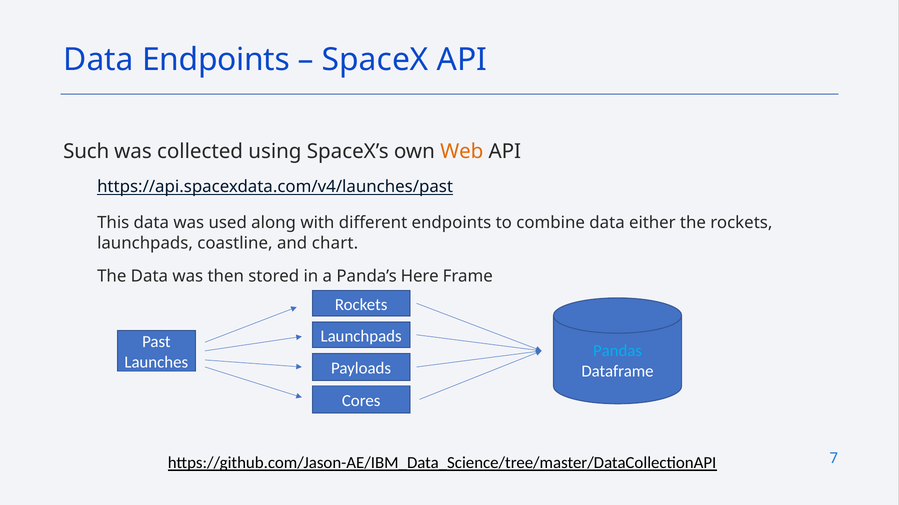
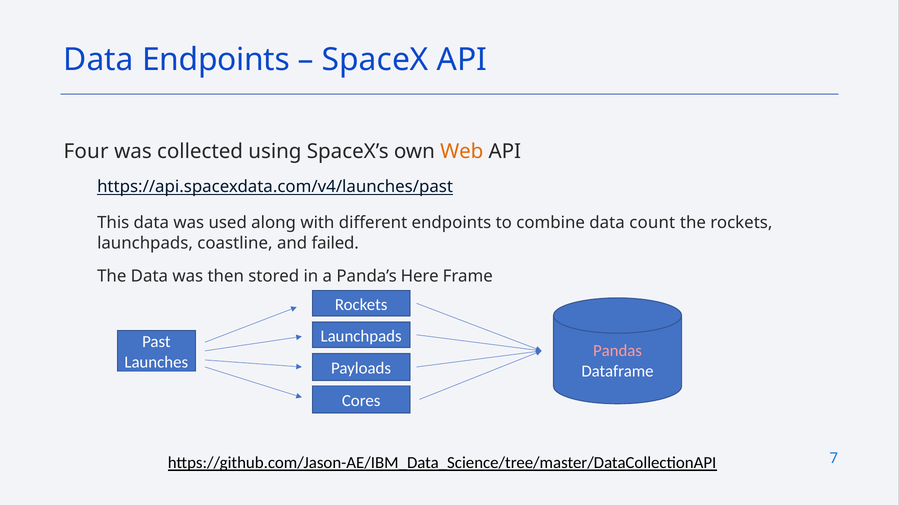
Such: Such -> Four
either: either -> count
chart: chart -> failed
Pandas colour: light blue -> pink
